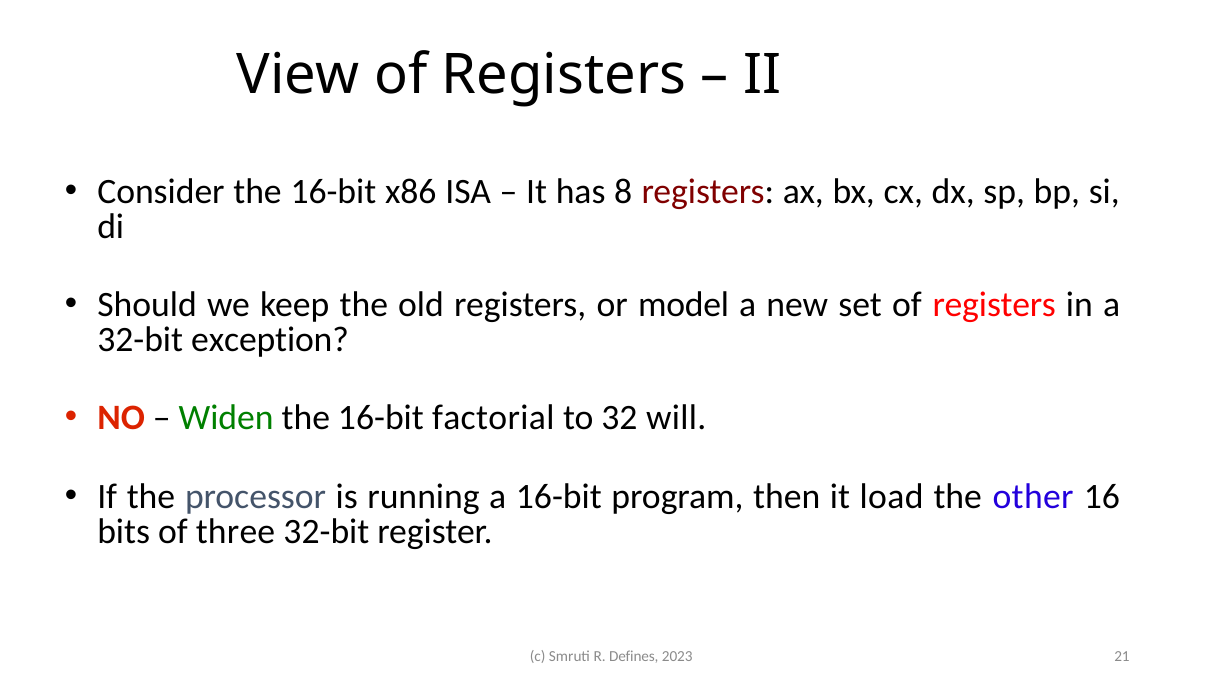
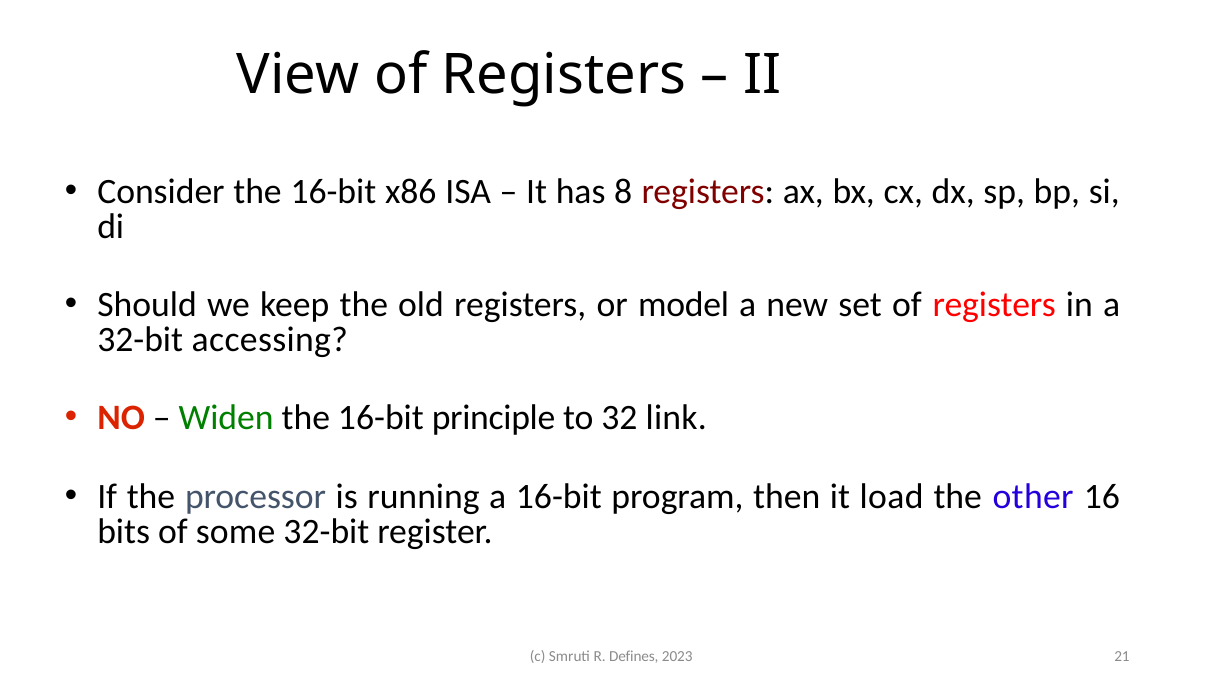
exception: exception -> accessing
factorial: factorial -> principle
will: will -> link
three: three -> some
